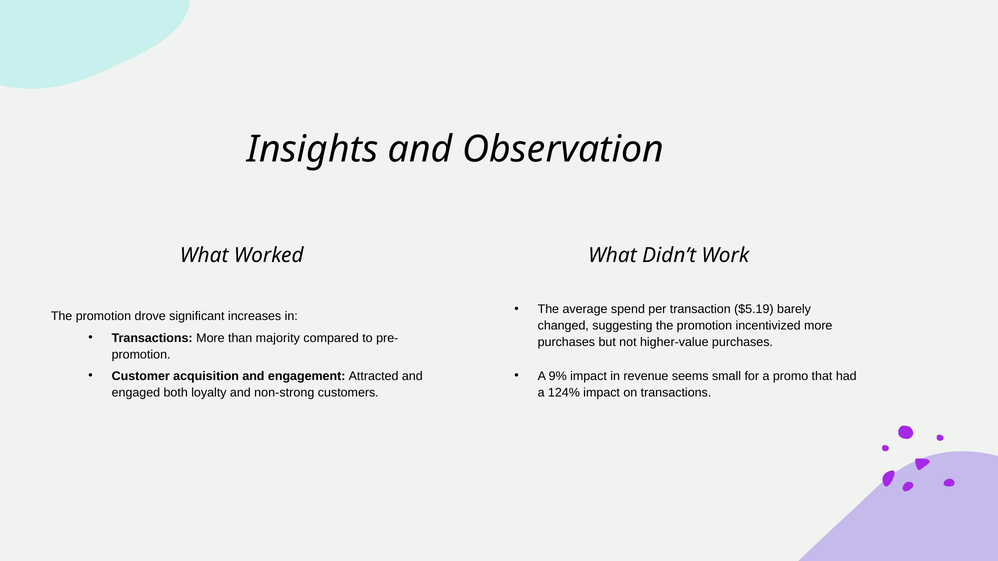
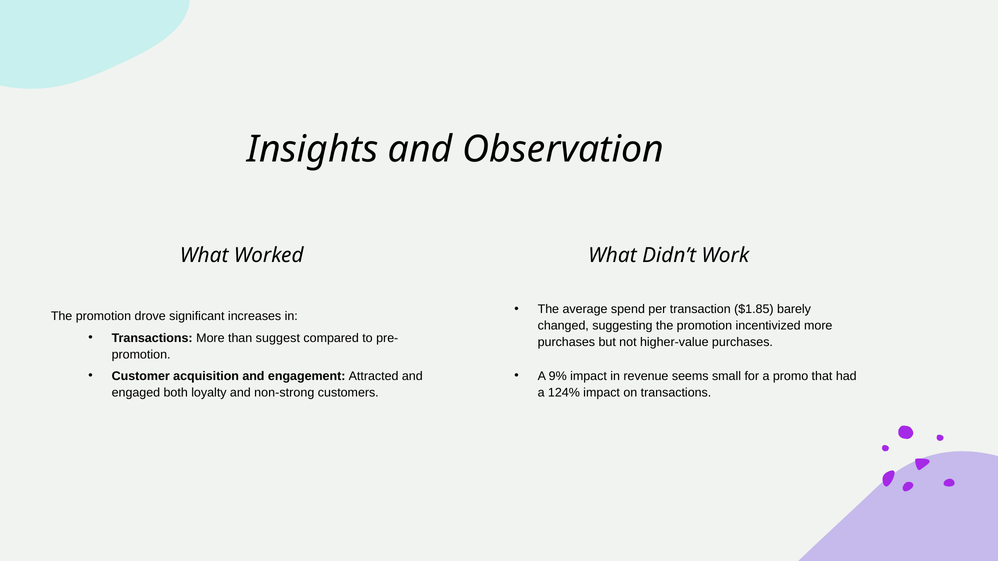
$5.19: $5.19 -> $1.85
majority: majority -> suggest
